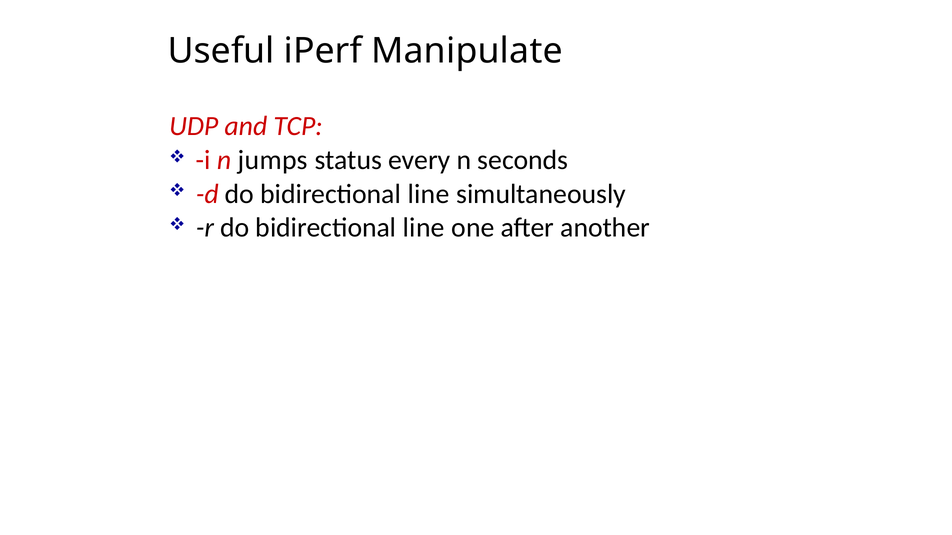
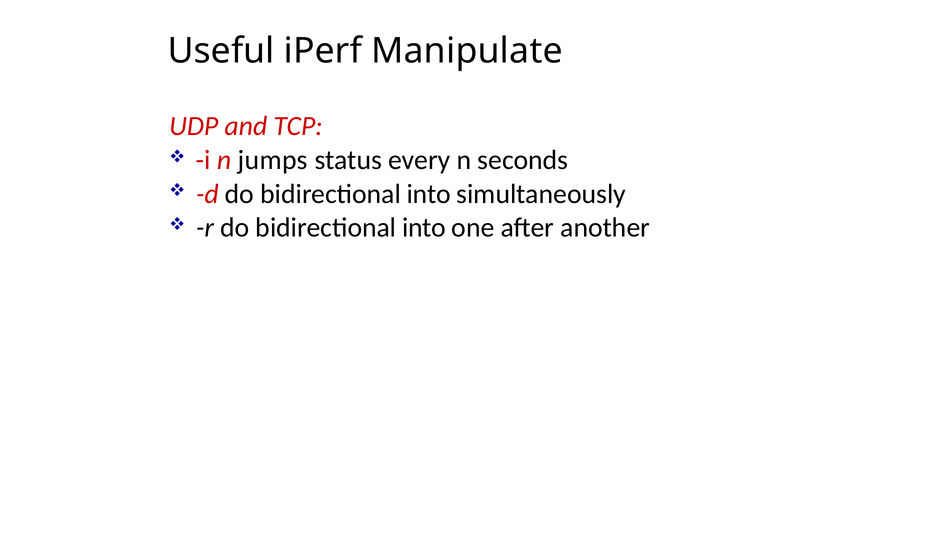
d do bidirectional line: line -> into
r do bidirectional line: line -> into
